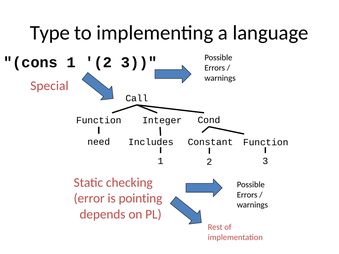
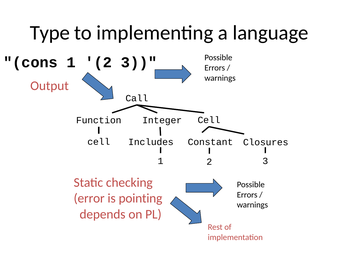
Special: Special -> Output
Cond at (209, 120): Cond -> Cell
need at (99, 142): need -> cell
Constant Function: Function -> Closures
